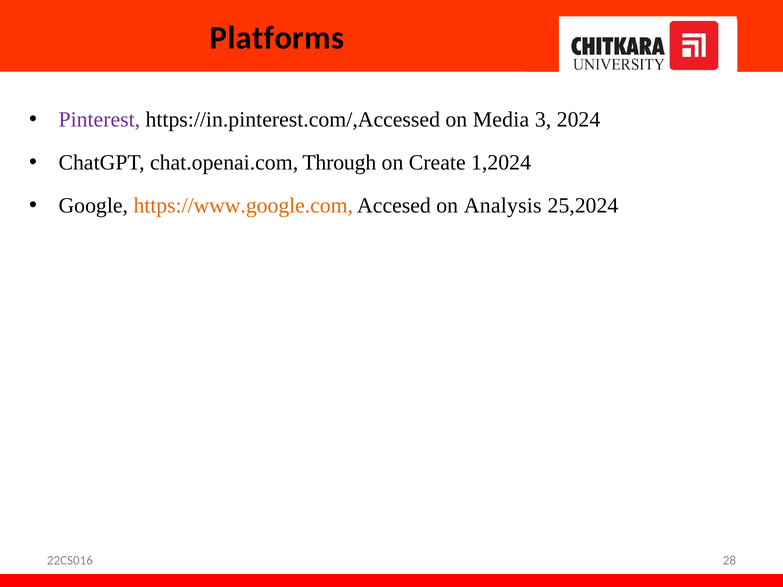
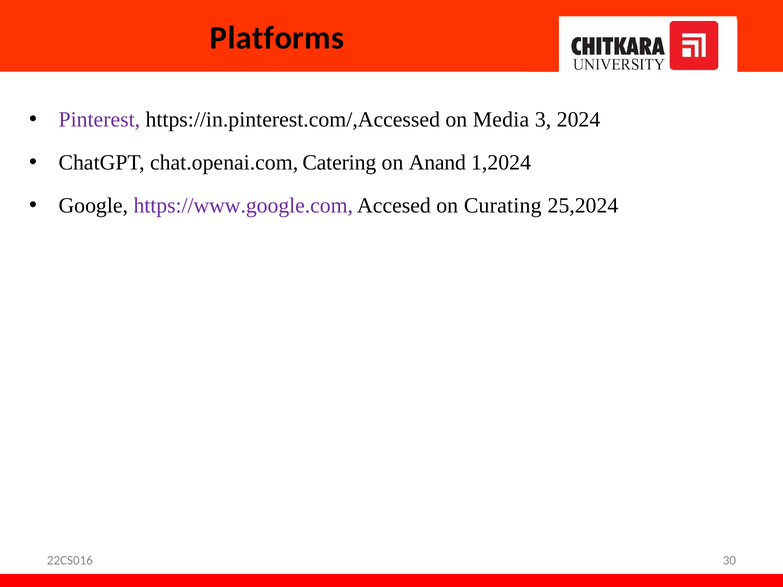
Through: Through -> Catering
Create: Create -> Anand
https://www.google.com colour: orange -> purple
Analysis: Analysis -> Curating
28: 28 -> 30
